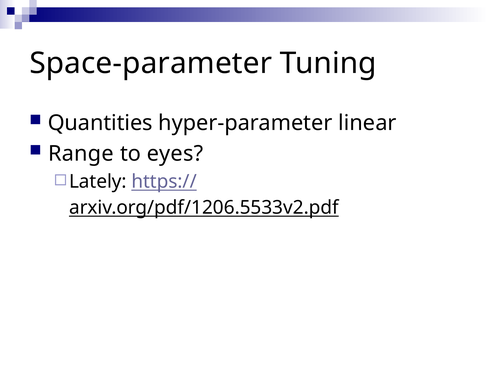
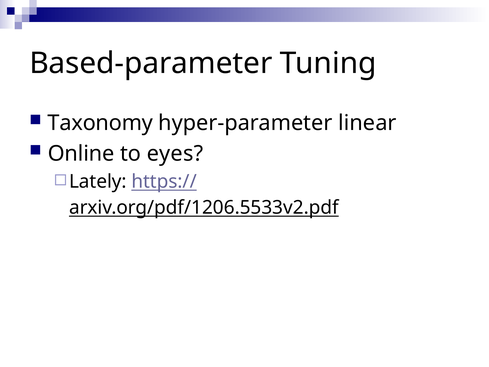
Space-parameter: Space-parameter -> Based-parameter
Quantities: Quantities -> Taxonomy
Range: Range -> Online
